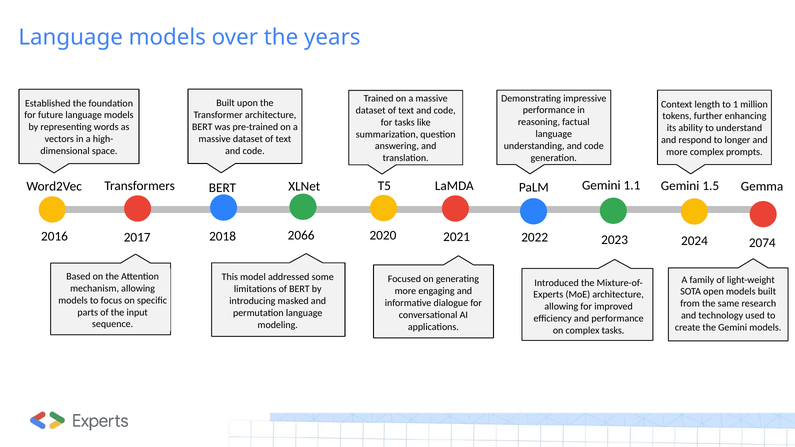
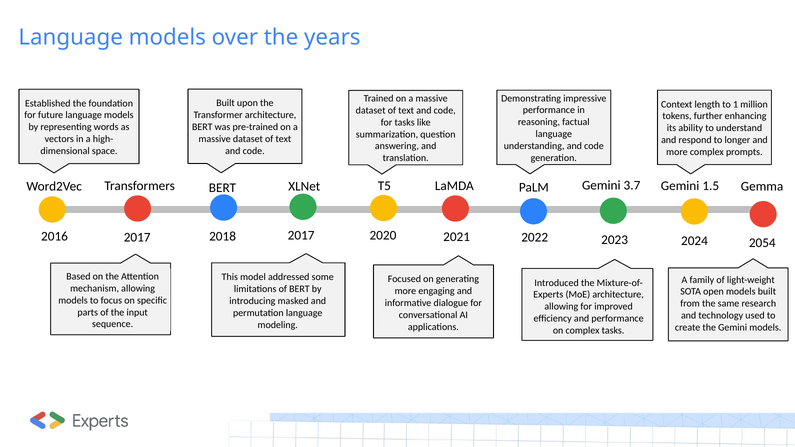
1.1: 1.1 -> 3.7
2066 at (301, 236): 2066 -> 2017
2074: 2074 -> 2054
